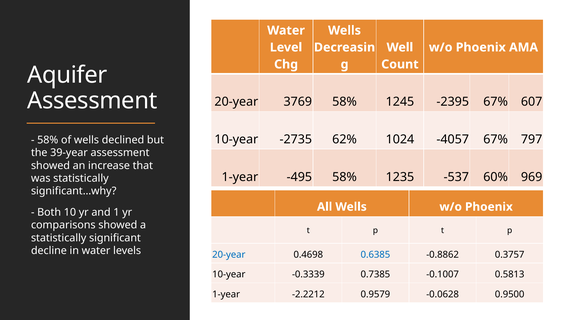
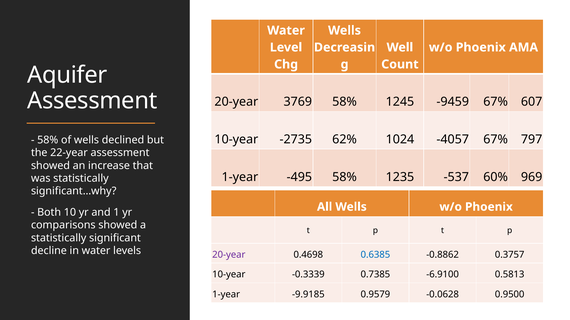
-2395: -2395 -> -9459
39-year: 39-year -> 22-year
20-year at (229, 255) colour: blue -> purple
-0.1007: -0.1007 -> -6.9100
-2.2212: -2.2212 -> -9.9185
